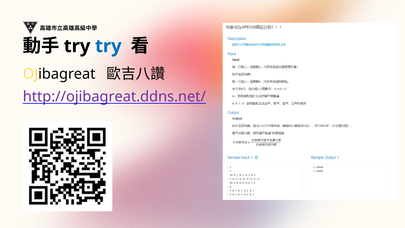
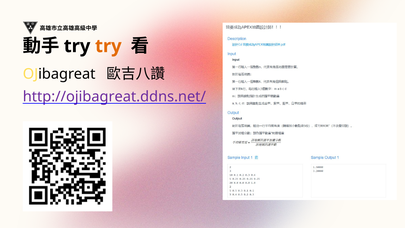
try at (108, 46) colour: blue -> orange
